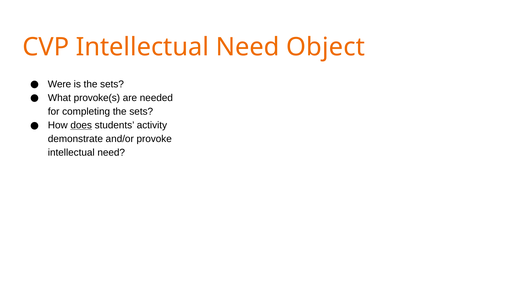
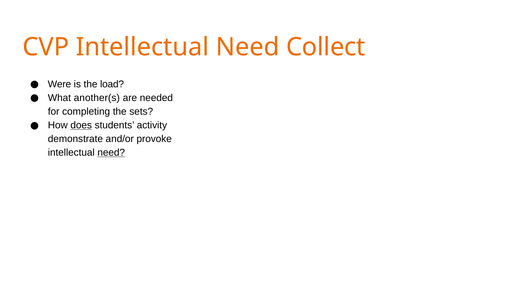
Object: Object -> Collect
is the sets: sets -> load
provoke(s: provoke(s -> another(s
need at (111, 152) underline: none -> present
